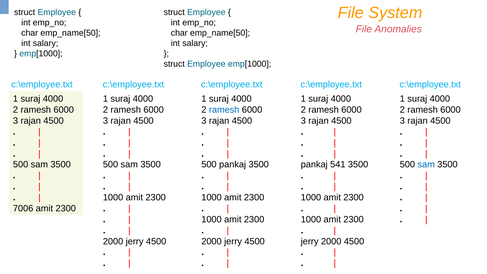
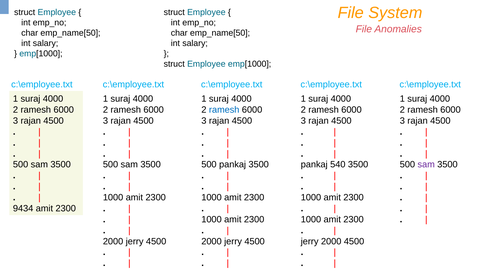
541: 541 -> 540
sam at (426, 165) colour: blue -> purple
7006: 7006 -> 9434
